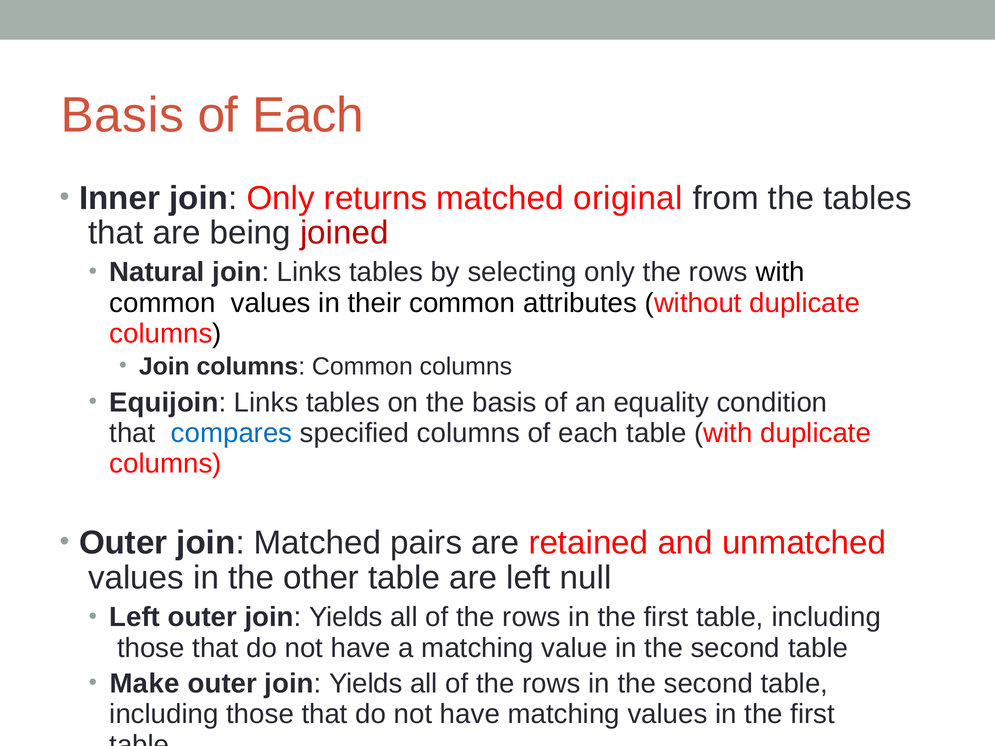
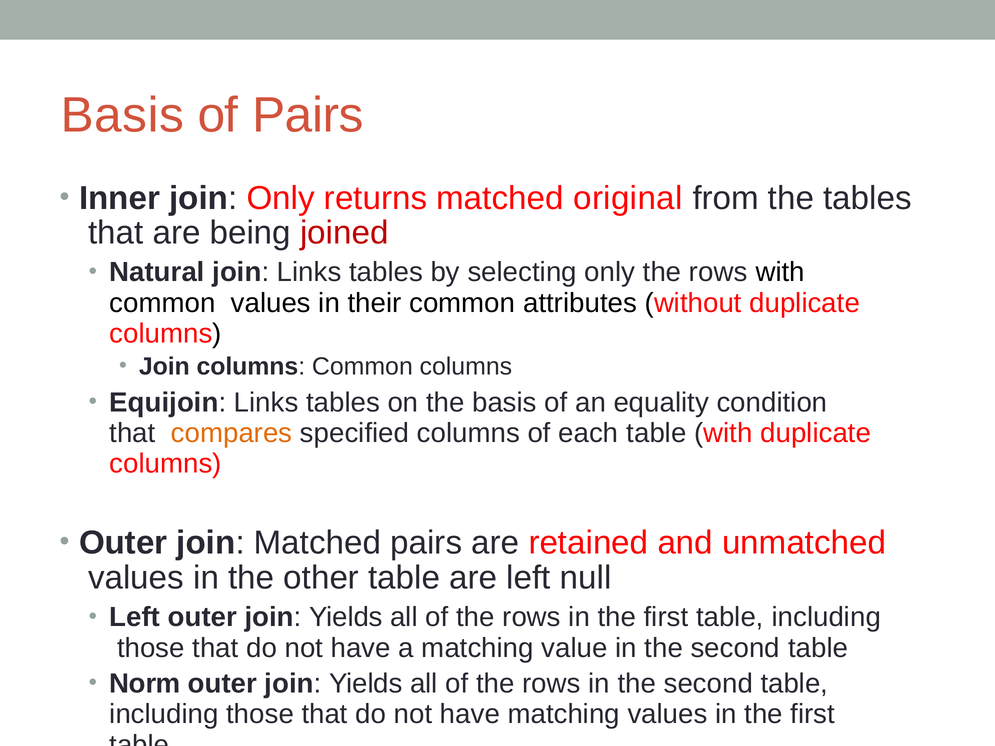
Each at (308, 115): Each -> Pairs
compares colour: blue -> orange
Make: Make -> Norm
